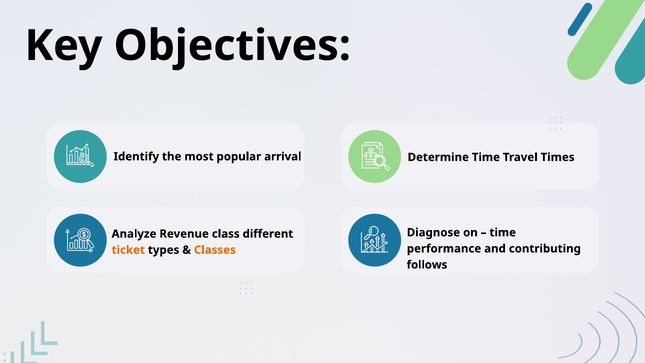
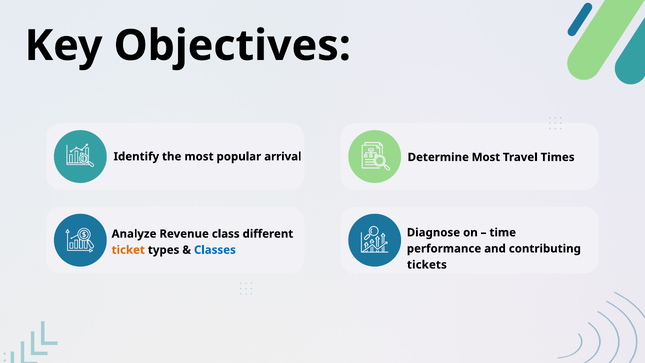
Determine Time: Time -> Most
Classes colour: orange -> blue
follows: follows -> tickets
